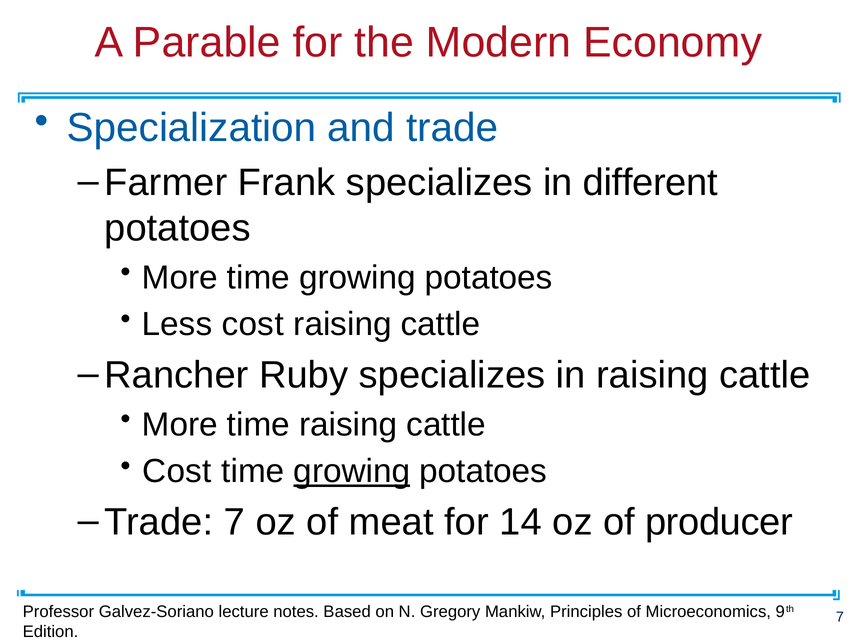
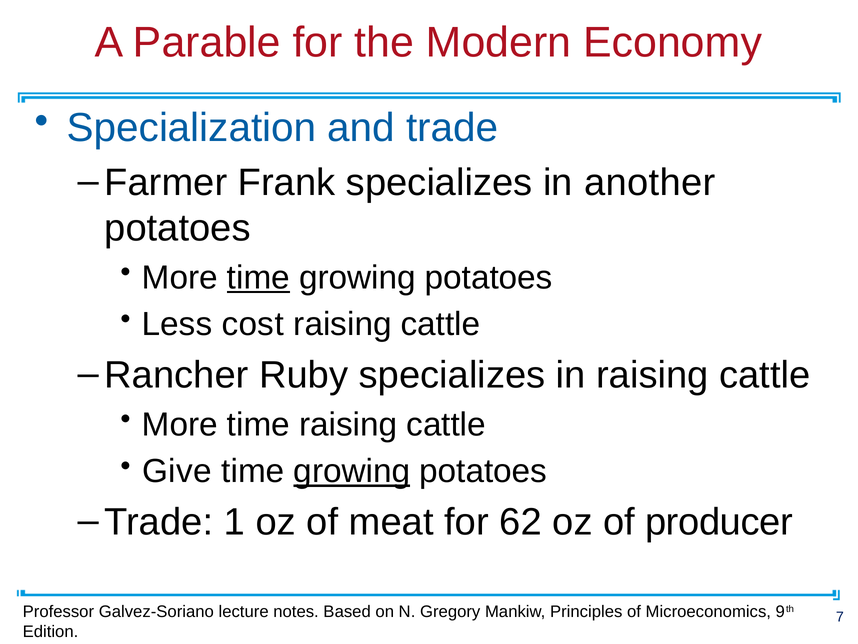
different: different -> another
time at (258, 277) underline: none -> present
Cost at (177, 471): Cost -> Give
Trade 7: 7 -> 1
14: 14 -> 62
